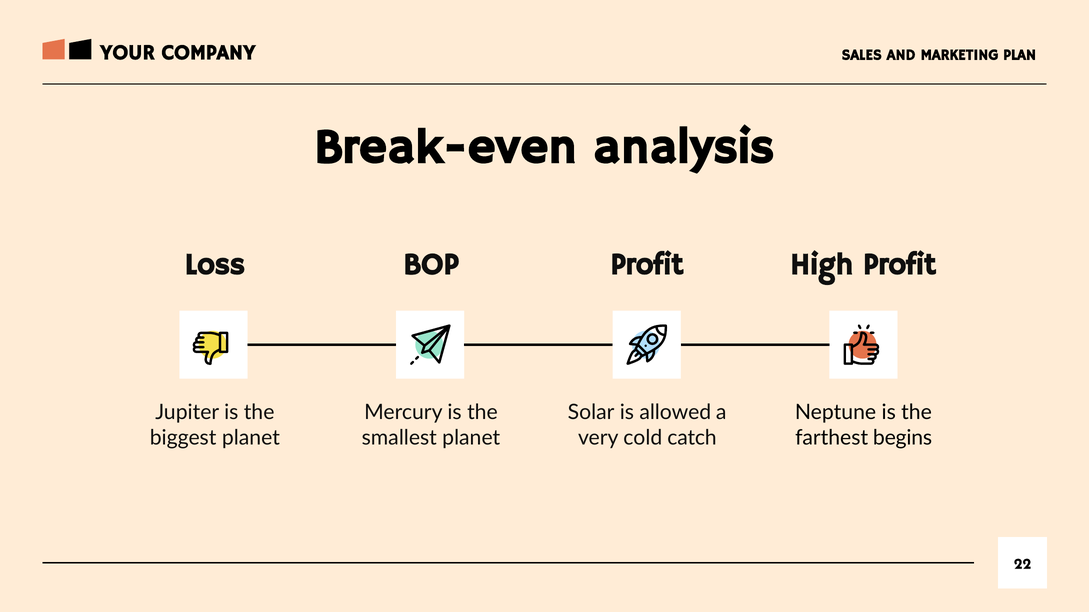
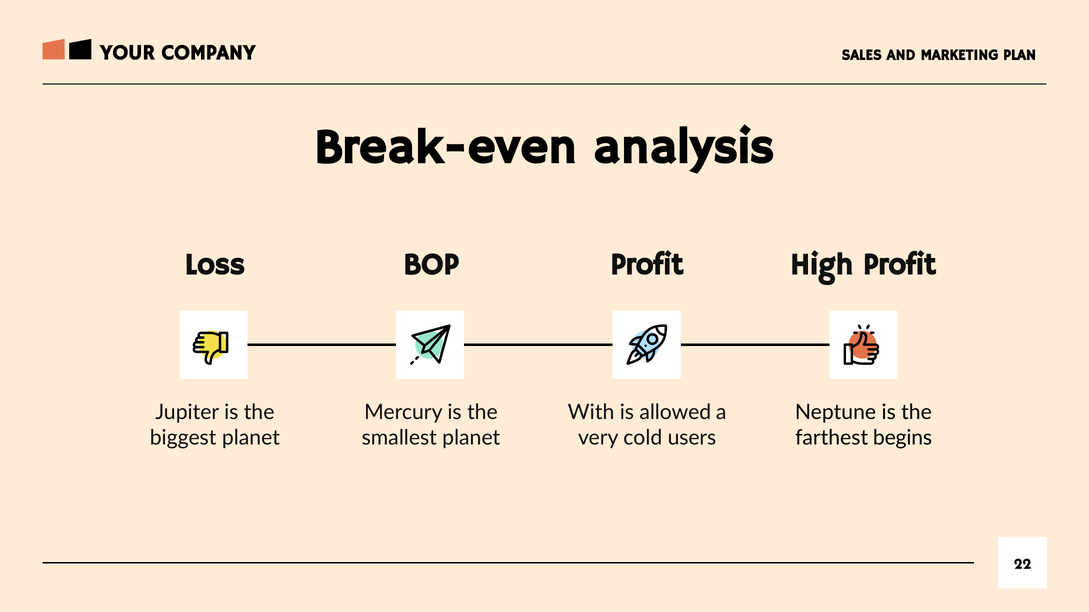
Solar: Solar -> With
catch: catch -> users
